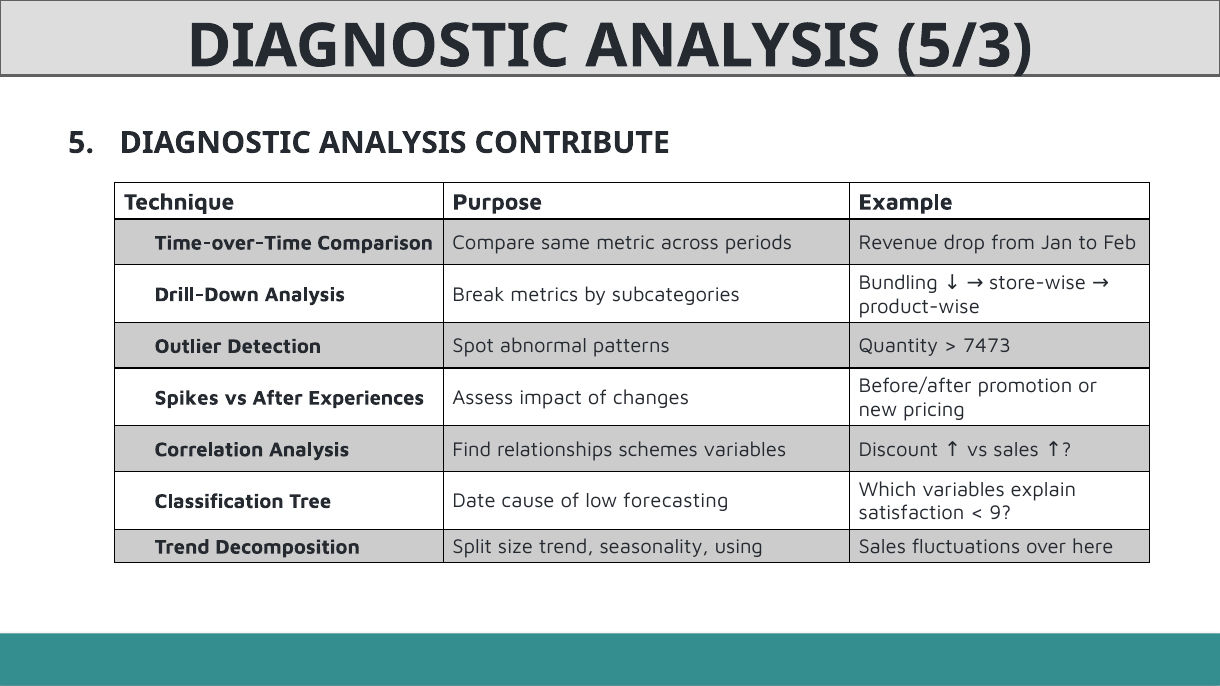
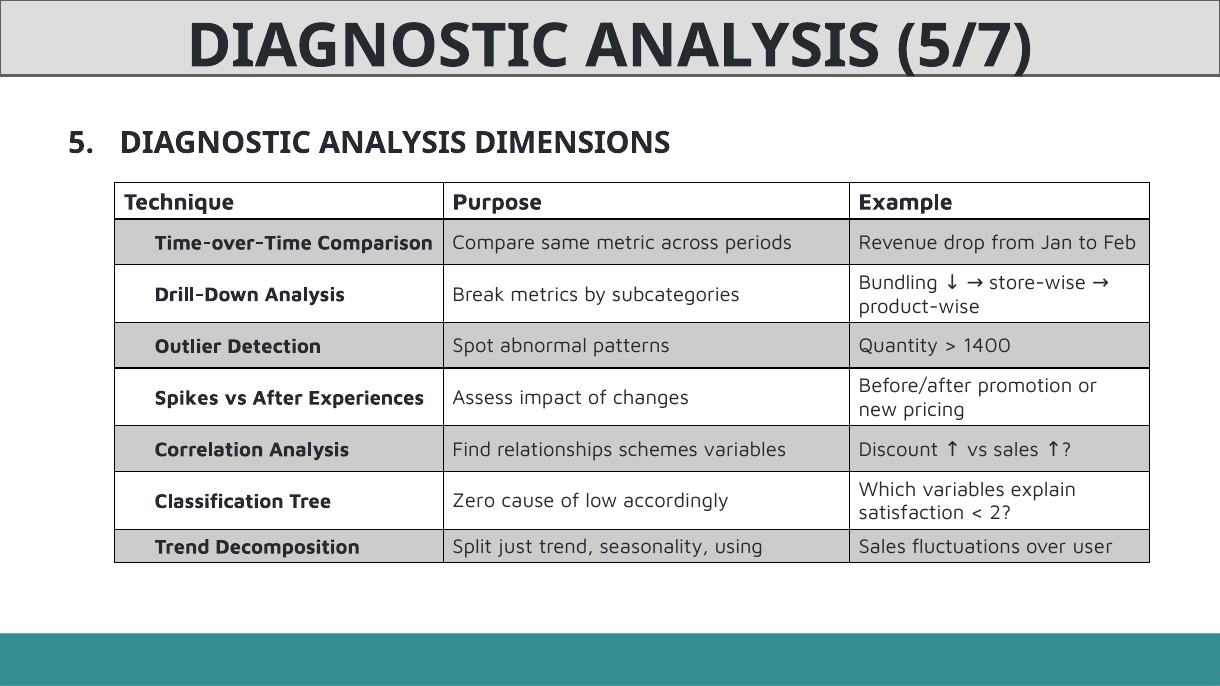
5/3: 5/3 -> 5/7
CONTRIBUTE: CONTRIBUTE -> DIMENSIONS
7473: 7473 -> 1400
Date: Date -> Zero
forecasting: forecasting -> accordingly
9: 9 -> 2
size: size -> just
here: here -> user
